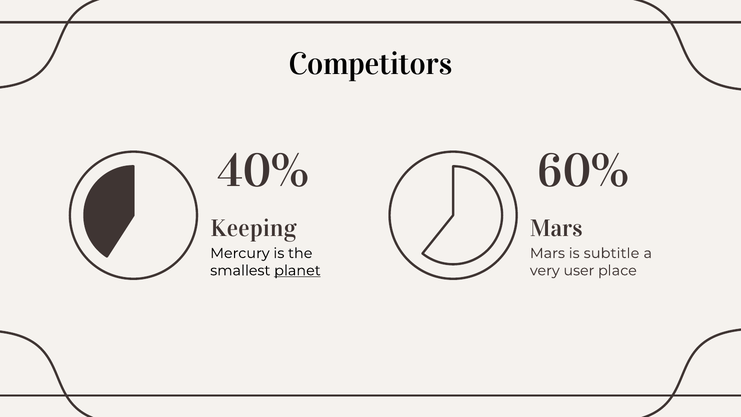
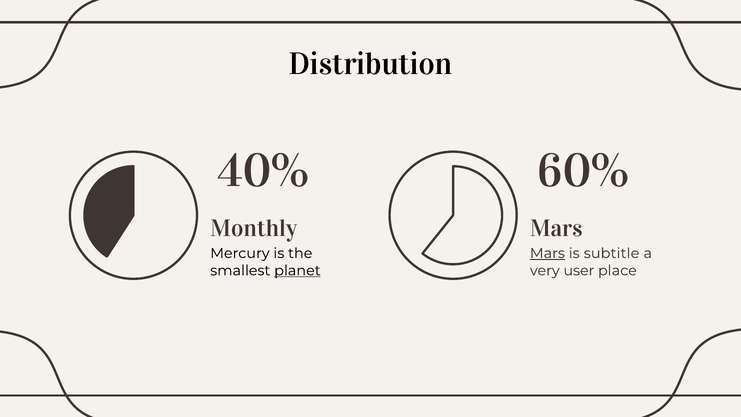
Competitors: Competitors -> Distribution
Keeping: Keeping -> Monthly
Mars at (547, 253) underline: none -> present
